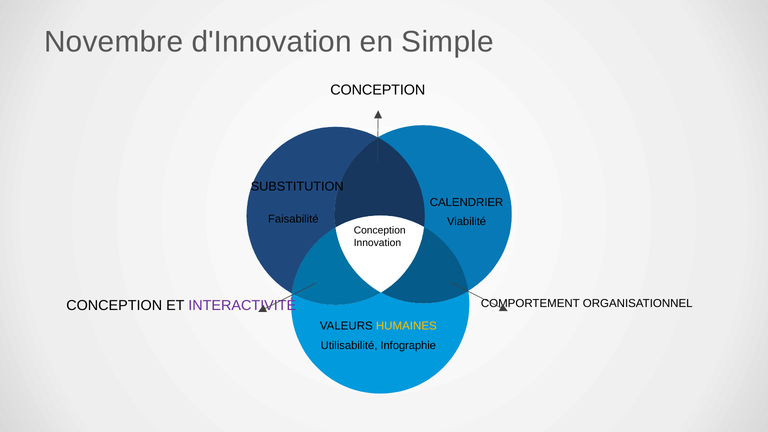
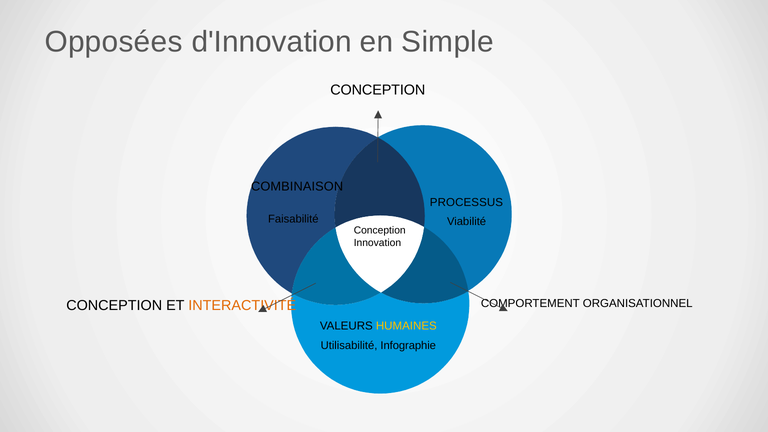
Novembre: Novembre -> Opposées
SUBSTITUTION: SUBSTITUTION -> COMBINAISON
CALENDRIER: CALENDRIER -> PROCESSUS
INTERACTIVITÉ colour: purple -> orange
